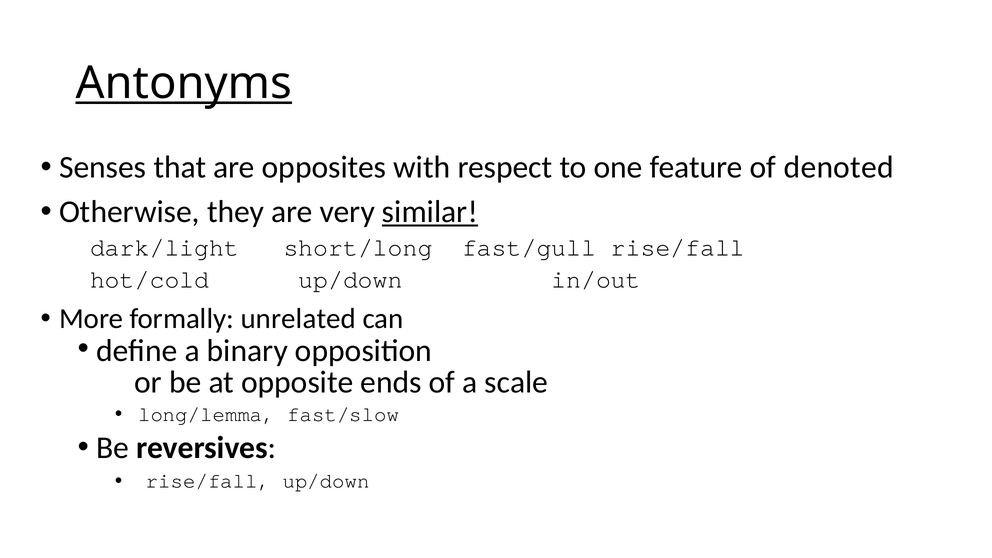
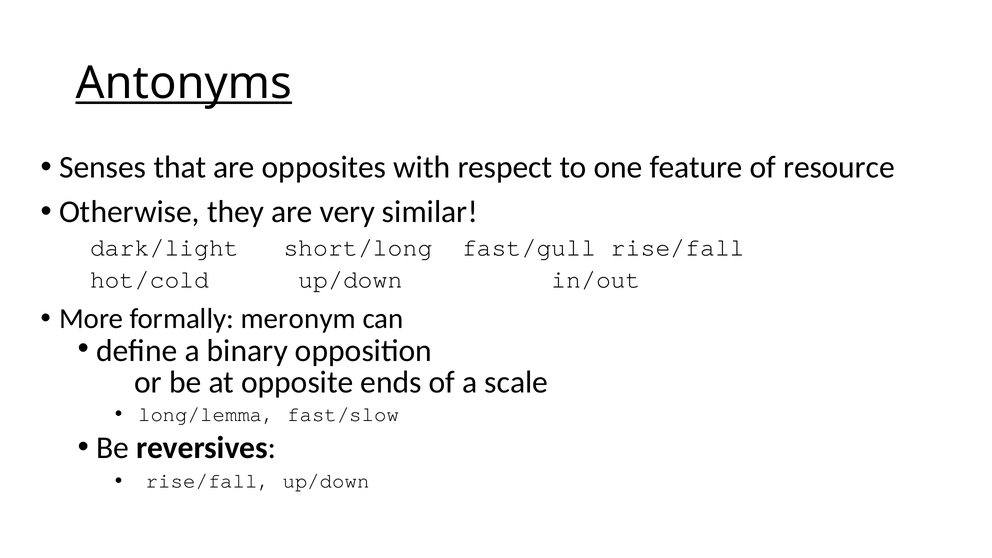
denoted: denoted -> resource
similar underline: present -> none
unrelated: unrelated -> meronym
